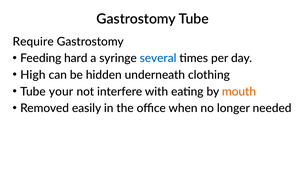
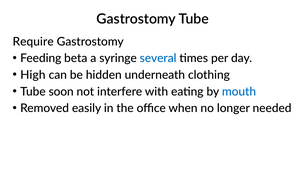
hard: hard -> beta
your: your -> soon
mouth colour: orange -> blue
